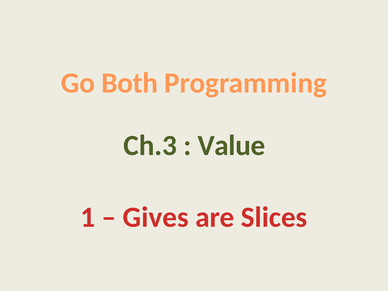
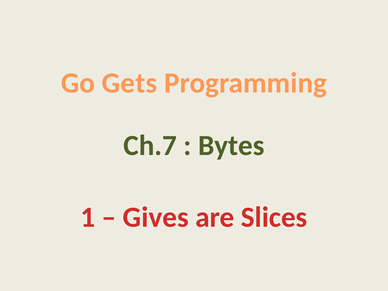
Both: Both -> Gets
Ch.3: Ch.3 -> Ch.7
Value: Value -> Bytes
